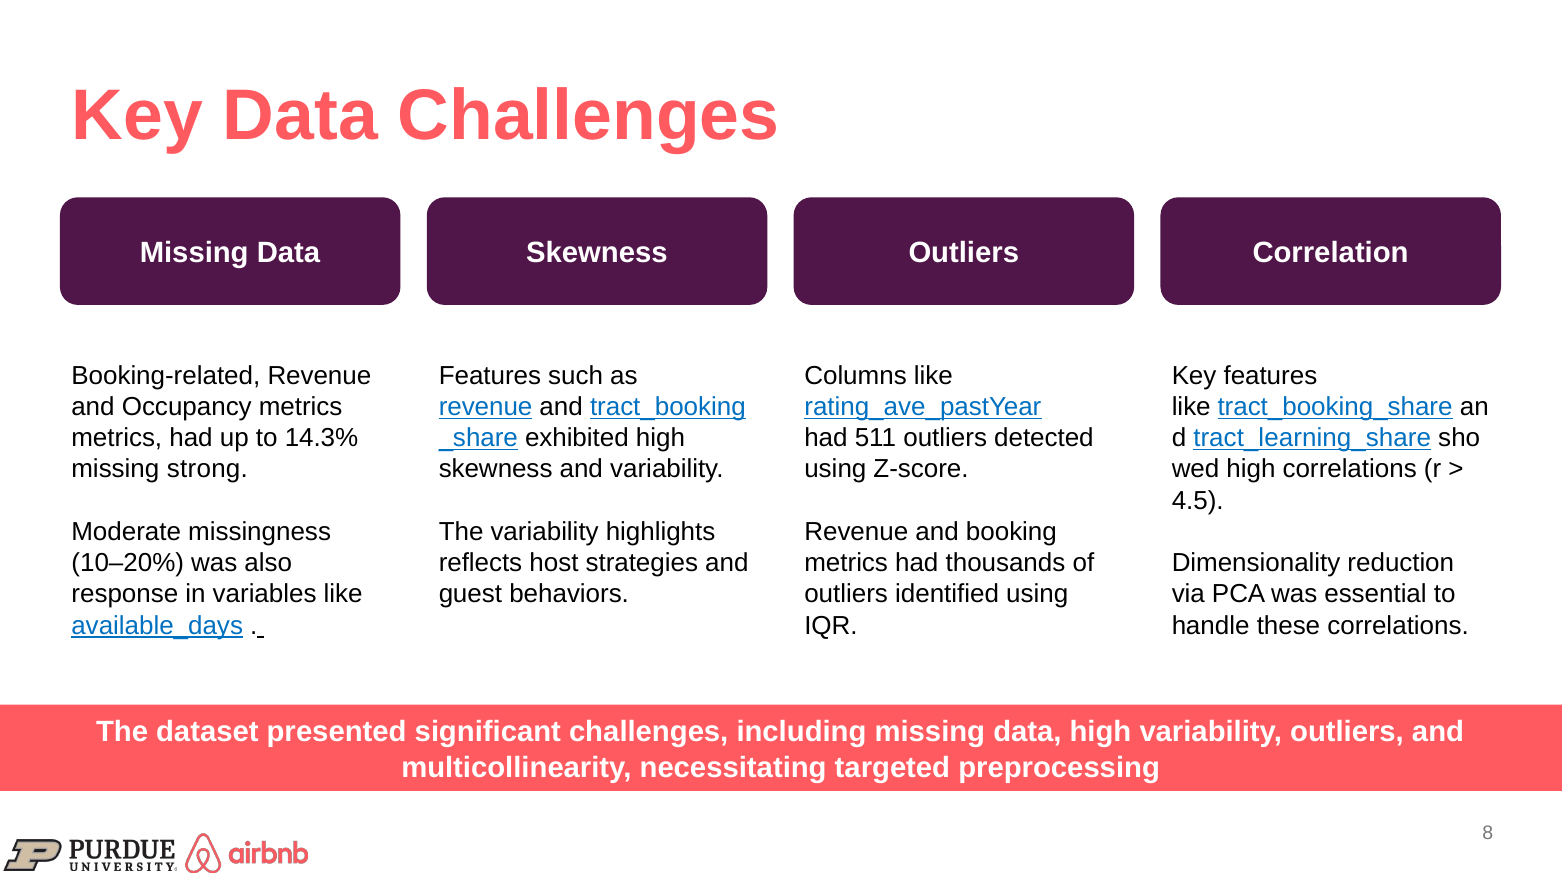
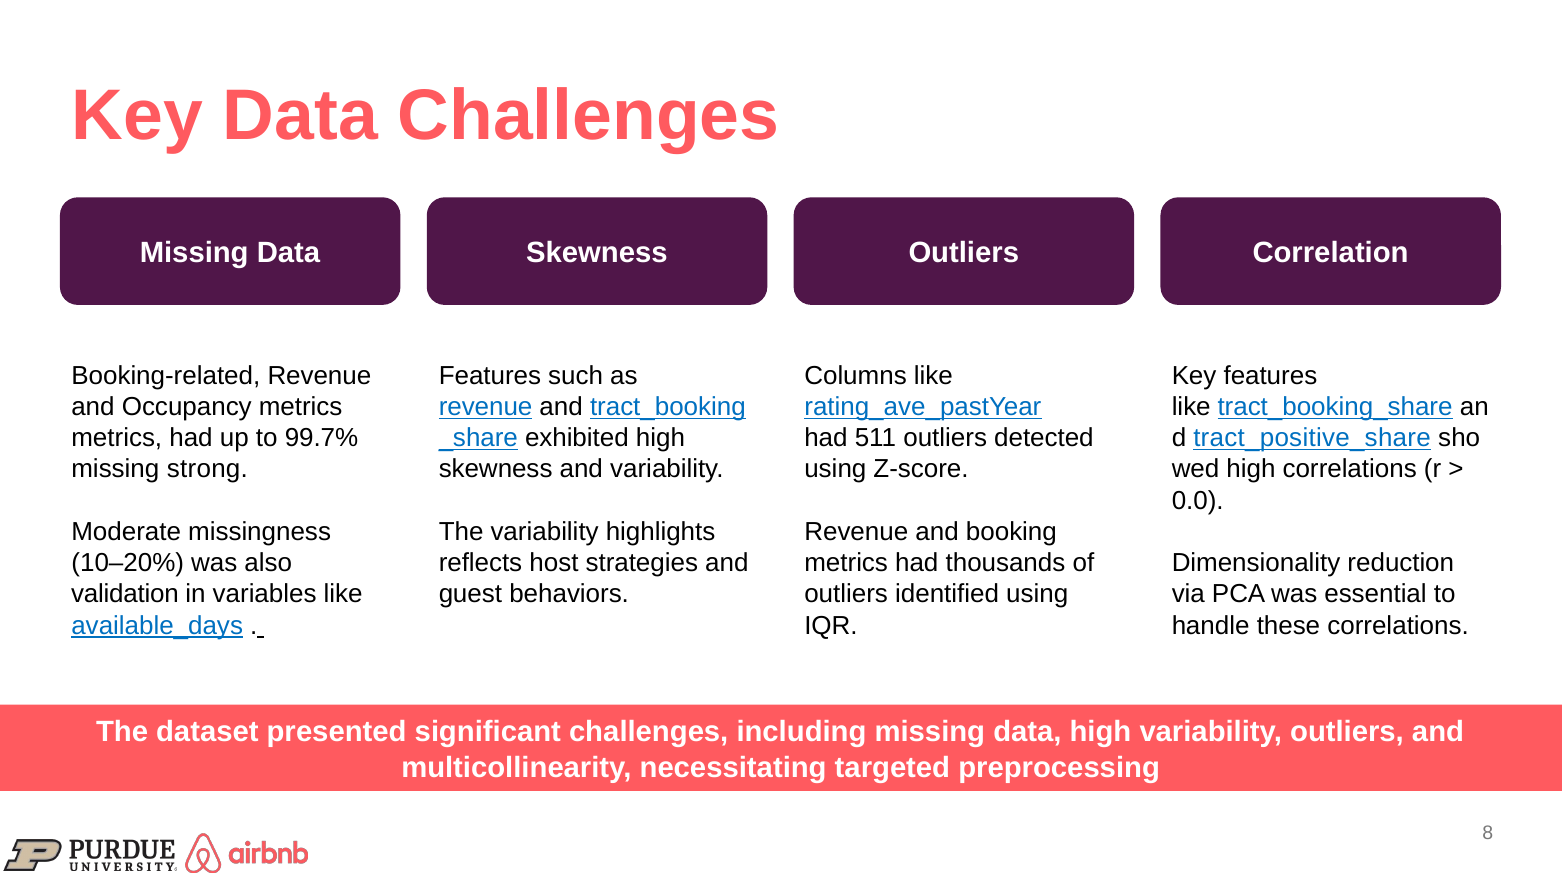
14.3%: 14.3% -> 99.7%
tract_learning_share: tract_learning_share -> tract_positive_share
4.5: 4.5 -> 0.0
response: response -> validation
